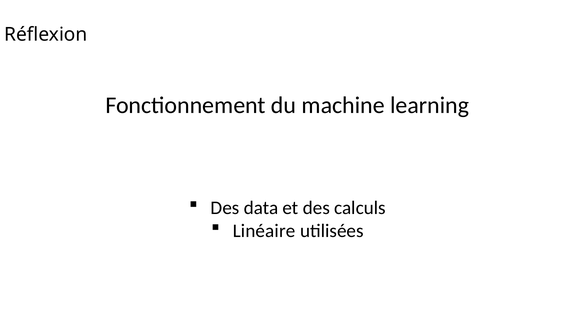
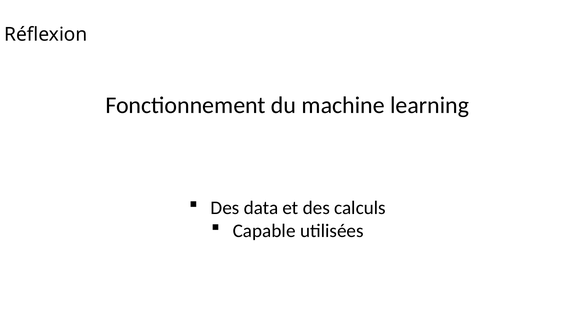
Linéaire: Linéaire -> Capable
